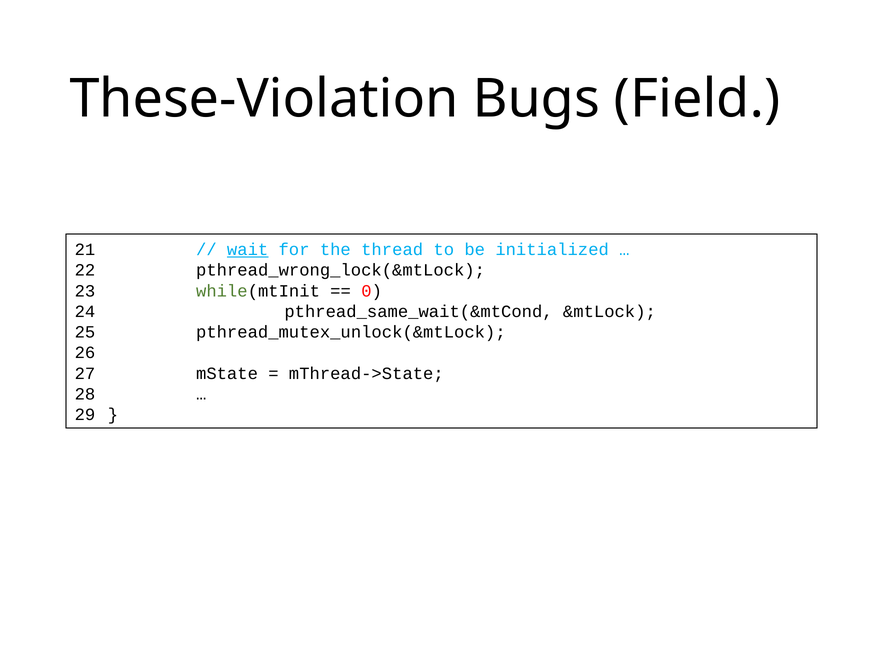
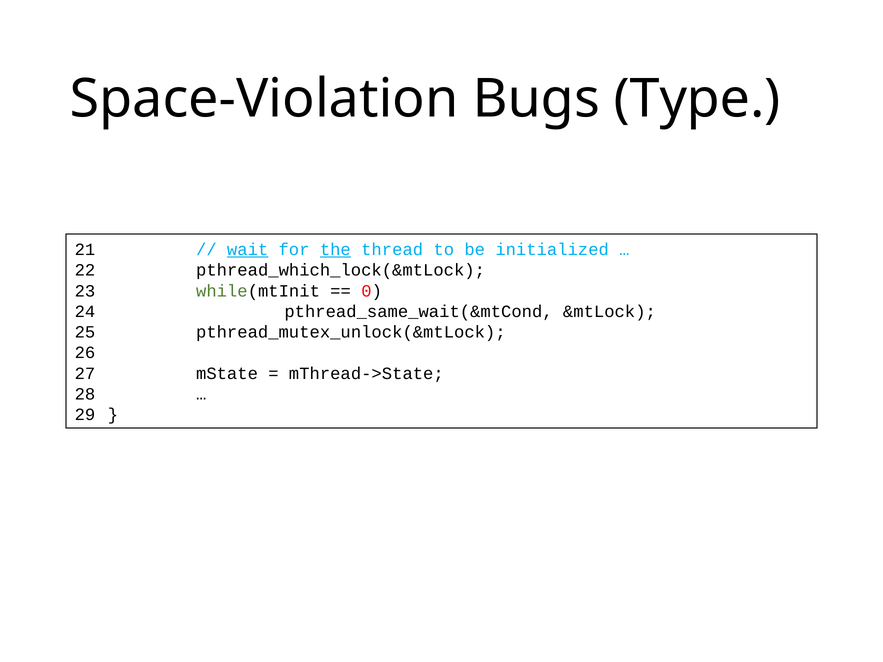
These-Violation: These-Violation -> Space-Violation
Field: Field -> Type
the underline: none -> present
pthread_wrong_lock(&mtLock: pthread_wrong_lock(&mtLock -> pthread_which_lock(&mtLock
